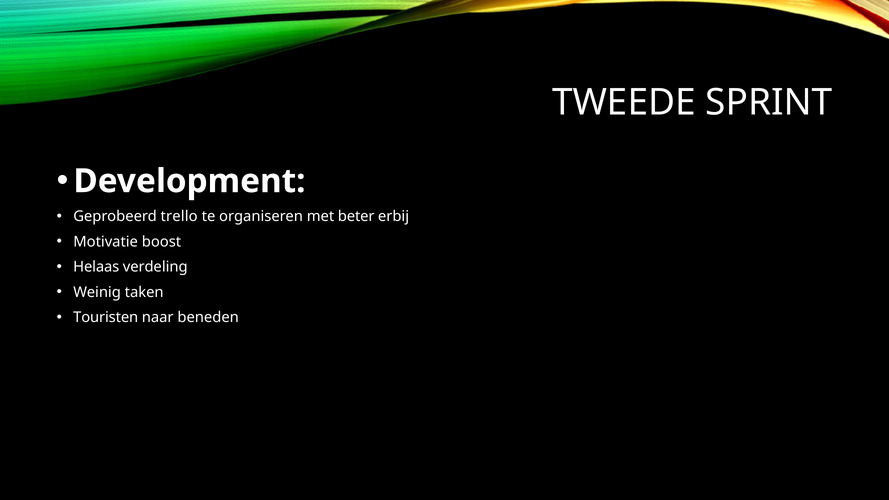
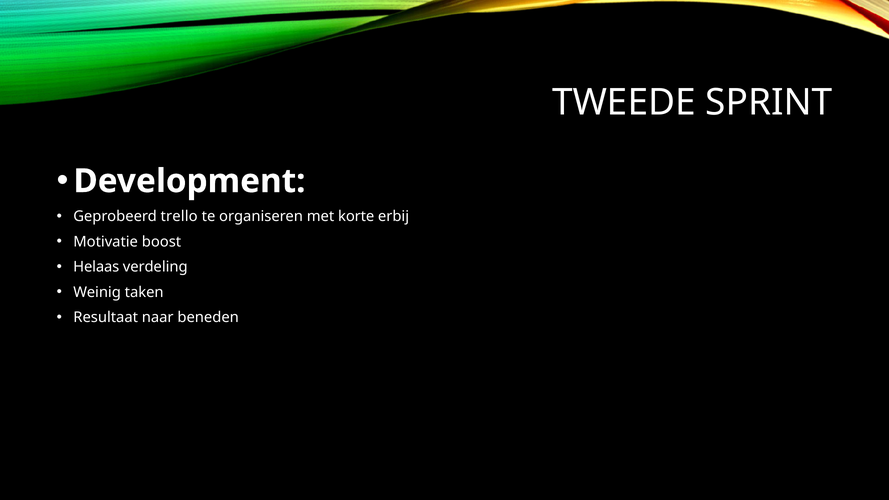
beter: beter -> korte
Touristen: Touristen -> Resultaat
